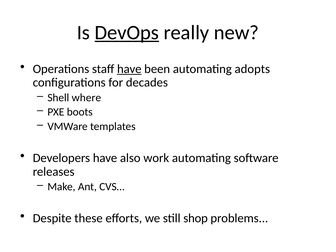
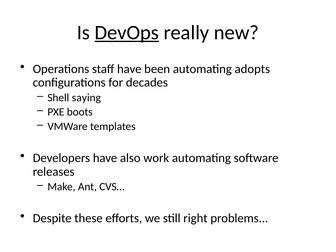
have at (129, 69) underline: present -> none
where: where -> saying
shop: shop -> right
